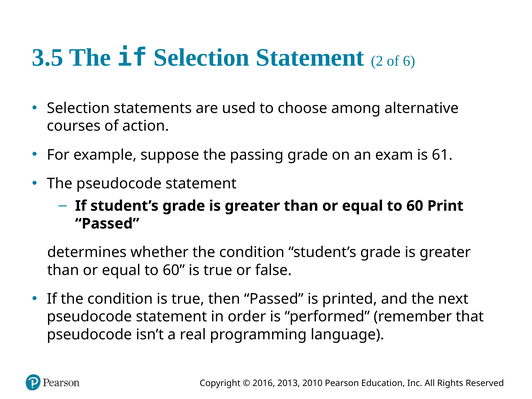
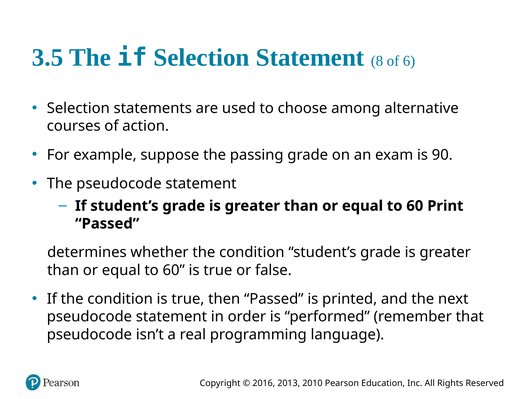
2: 2 -> 8
61: 61 -> 90
